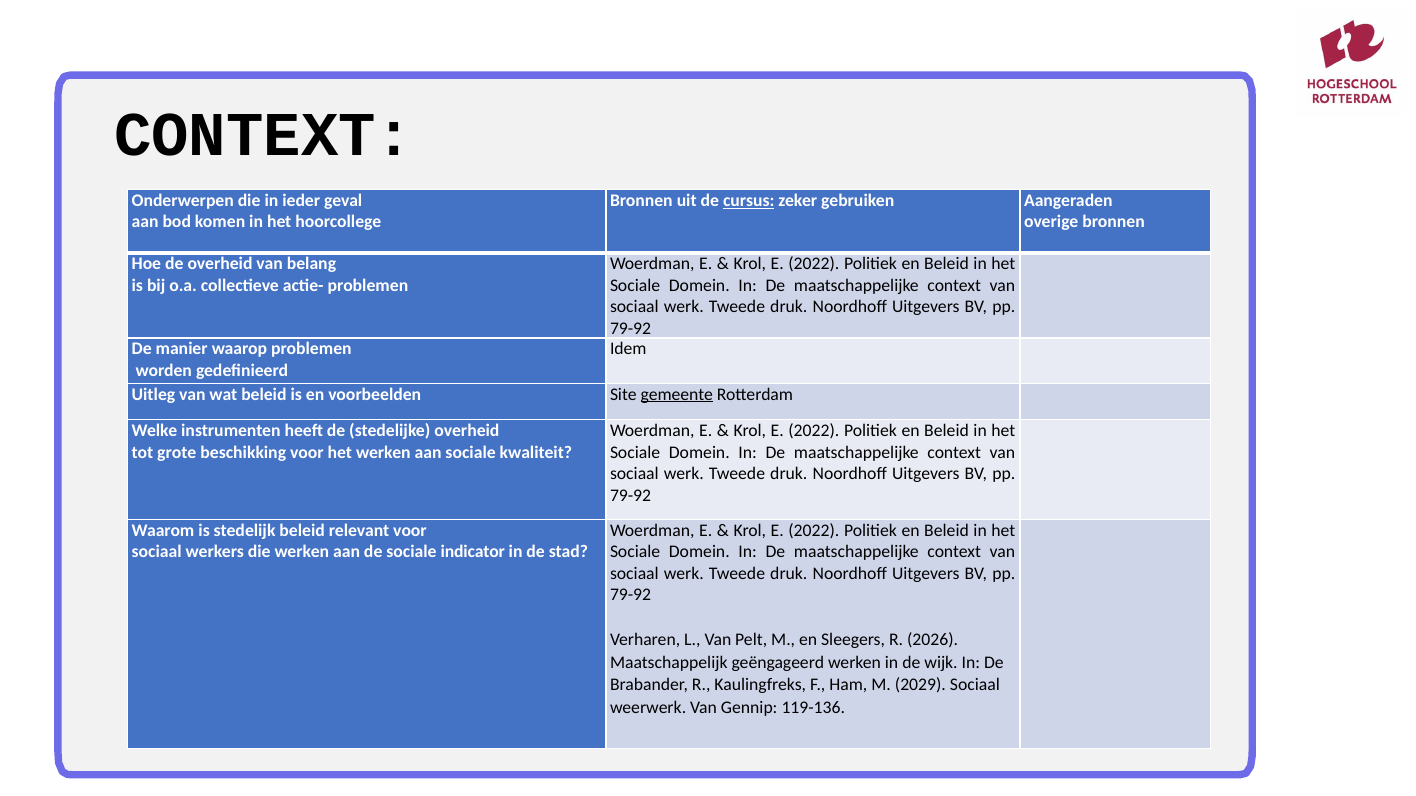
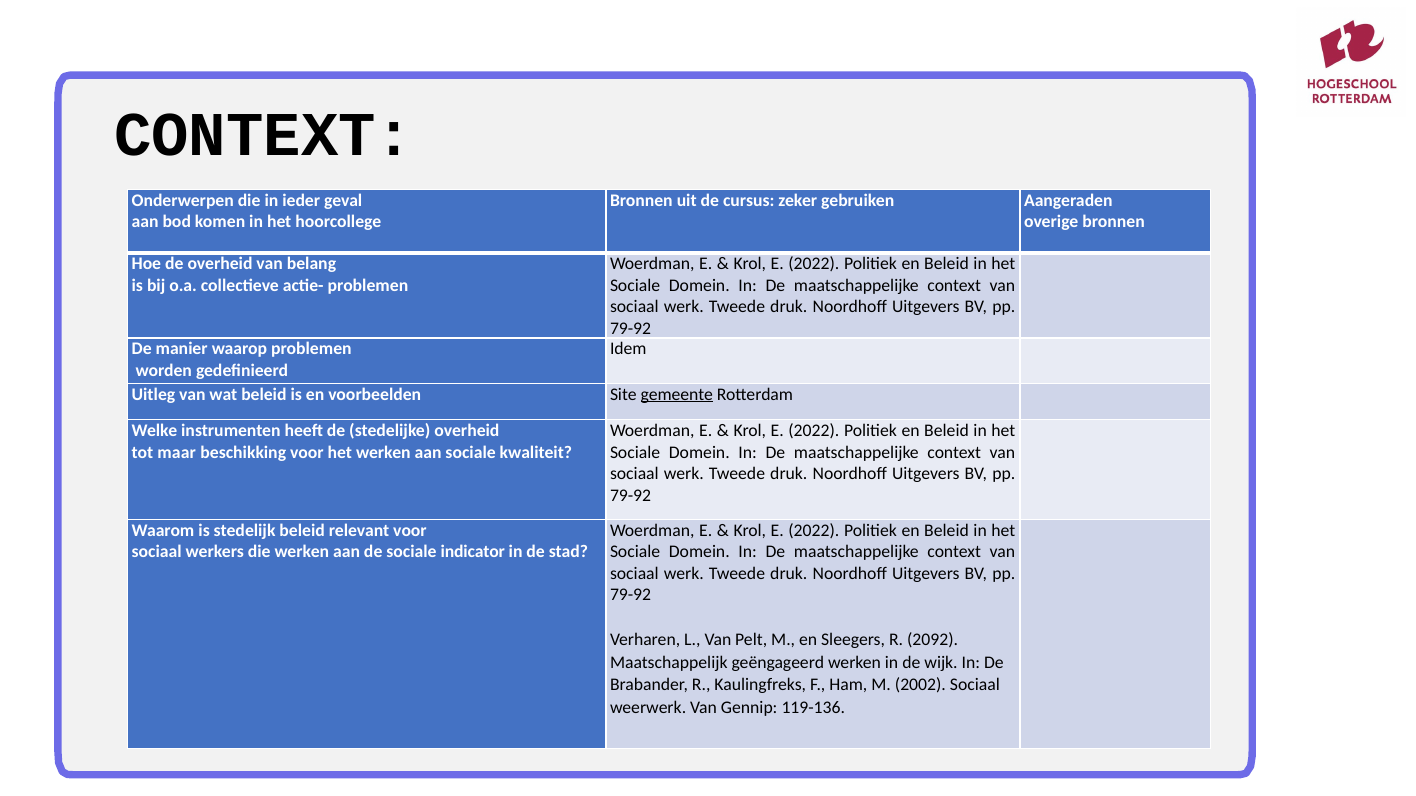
cursus underline: present -> none
grote: grote -> maar
2026: 2026 -> 2092
2029: 2029 -> 2002
